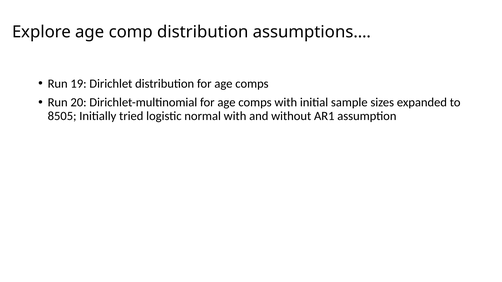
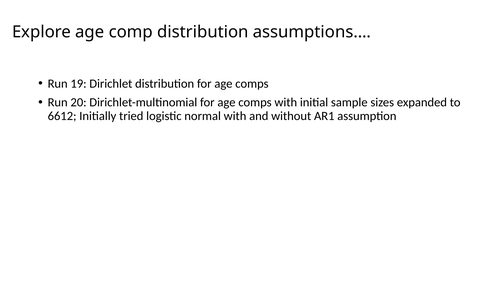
8505: 8505 -> 6612
